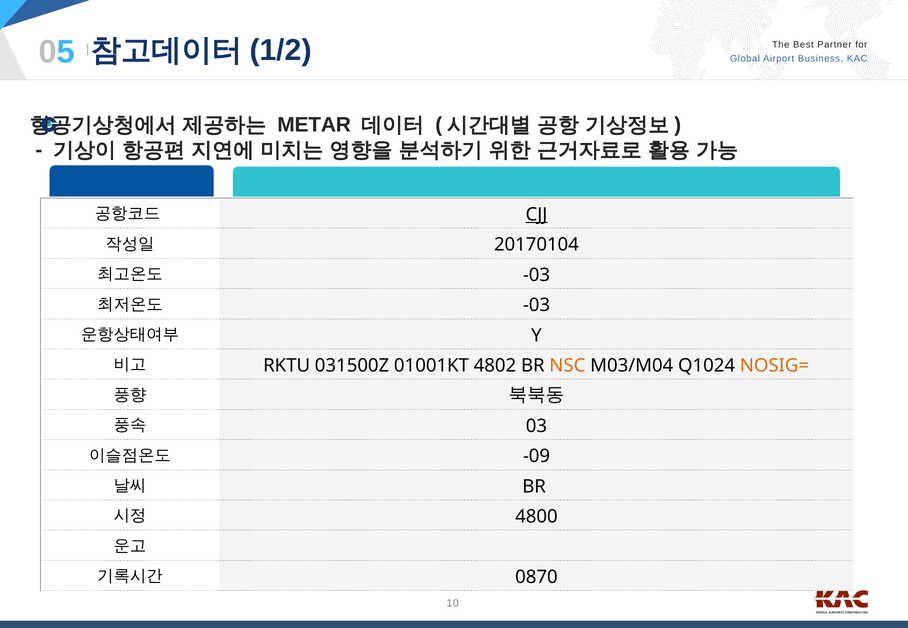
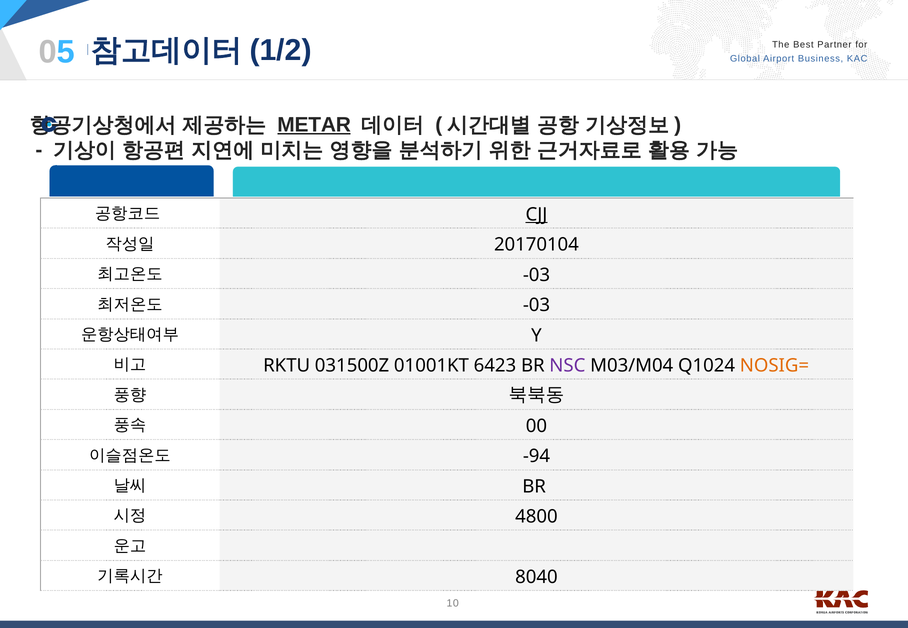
METAR underline: none -> present
4802: 4802 -> 6423
NSC colour: orange -> purple
03: 03 -> 00
-09: -09 -> -94
0870: 0870 -> 8040
